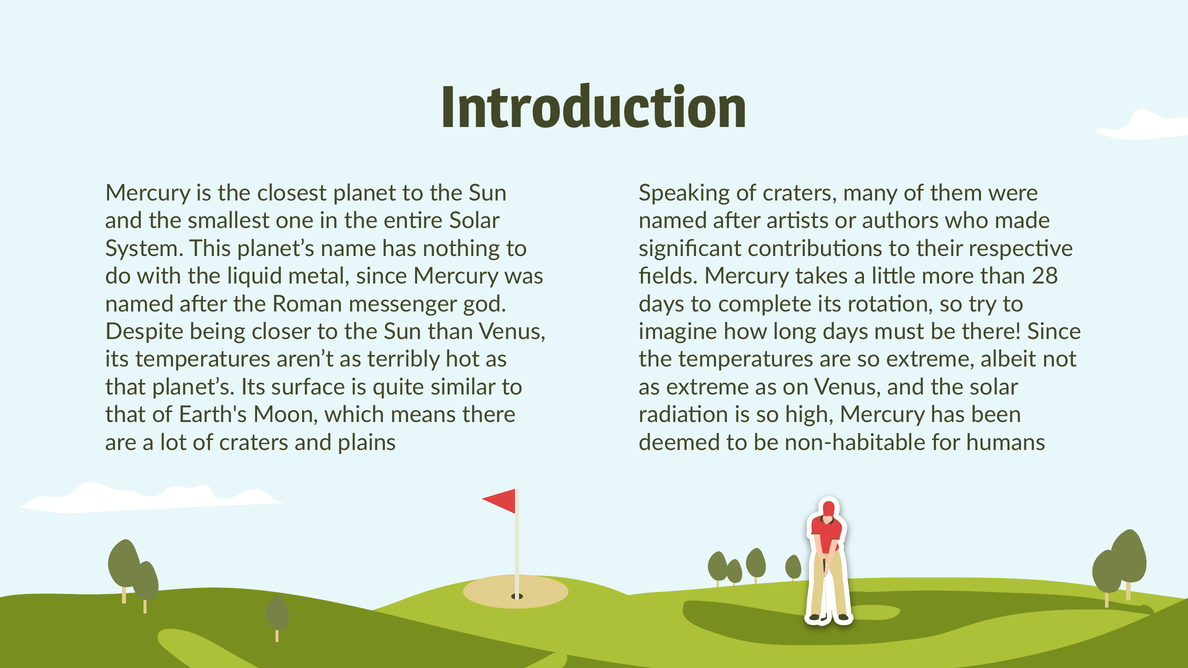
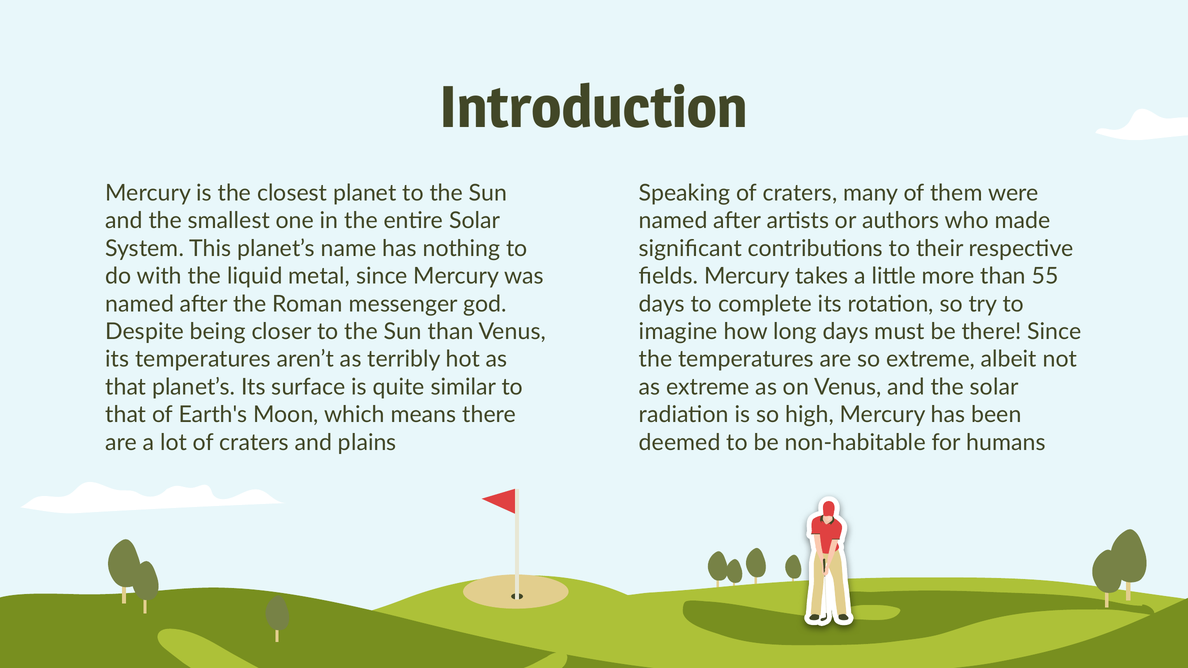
28: 28 -> 55
